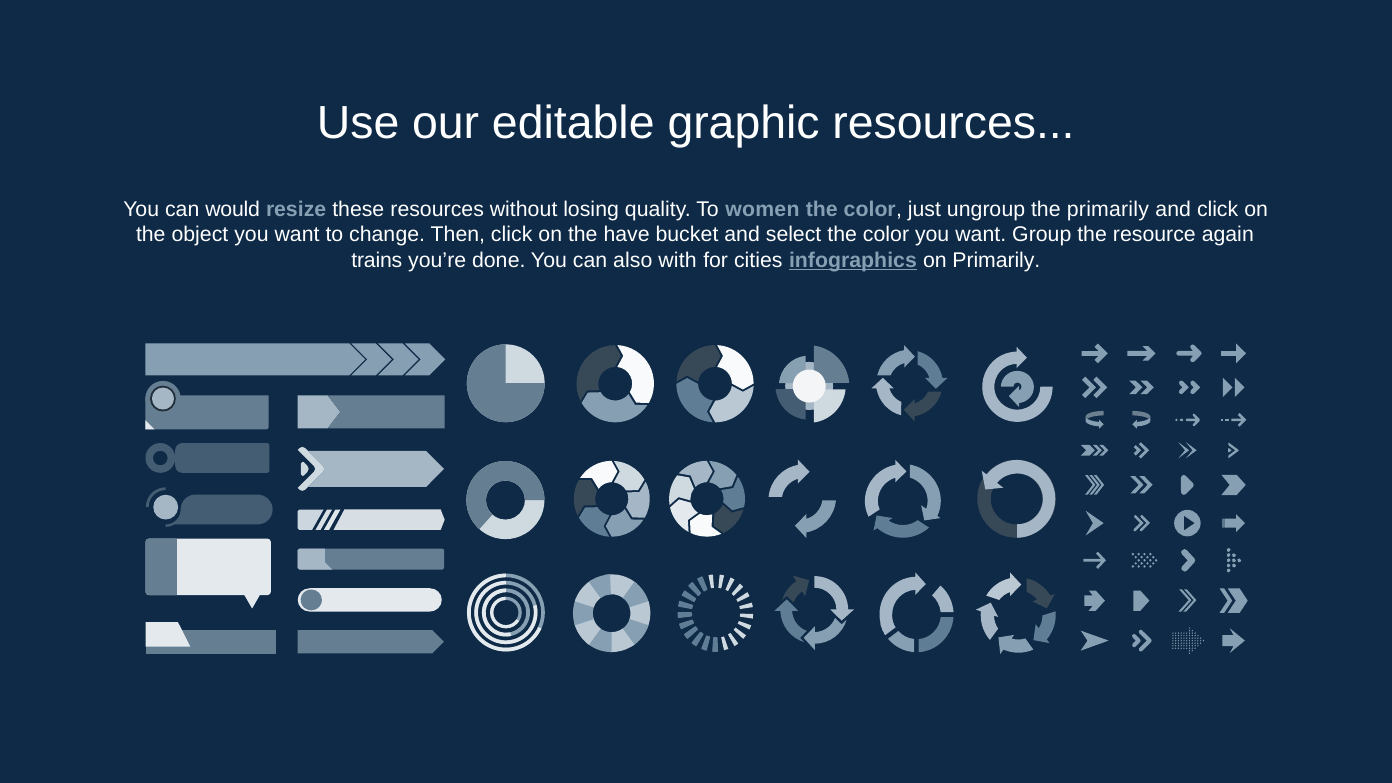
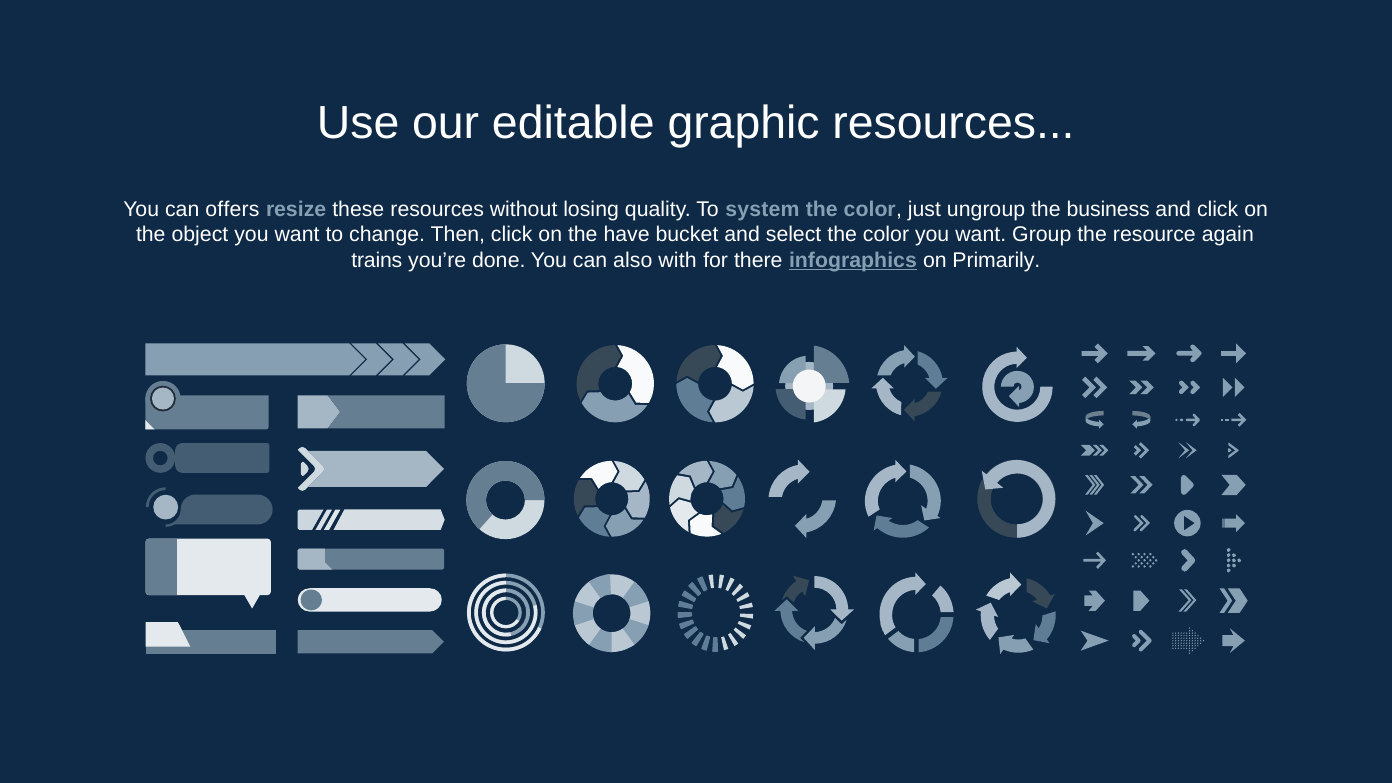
would: would -> offers
women: women -> system
the primarily: primarily -> business
cities: cities -> there
